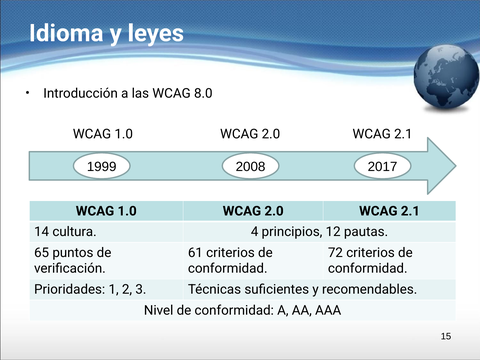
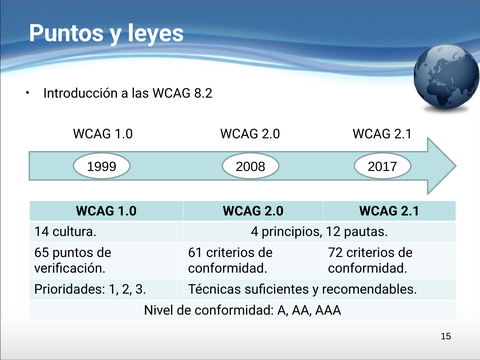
Idioma at (66, 33): Idioma -> Puntos
8.0: 8.0 -> 8.2
